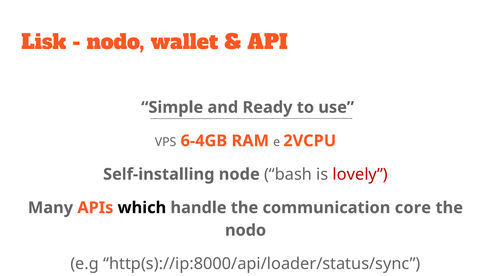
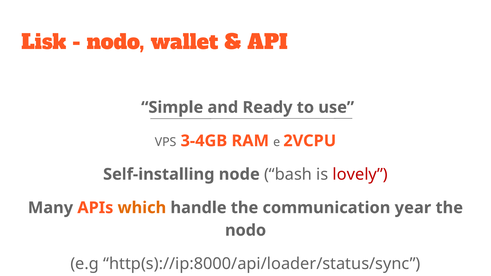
6-4GB: 6-4GB -> 3-4GB
which colour: black -> orange
core: core -> year
